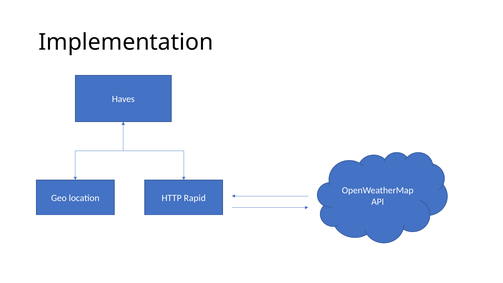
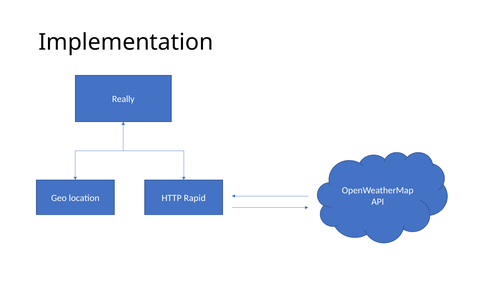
Haves: Haves -> Really
